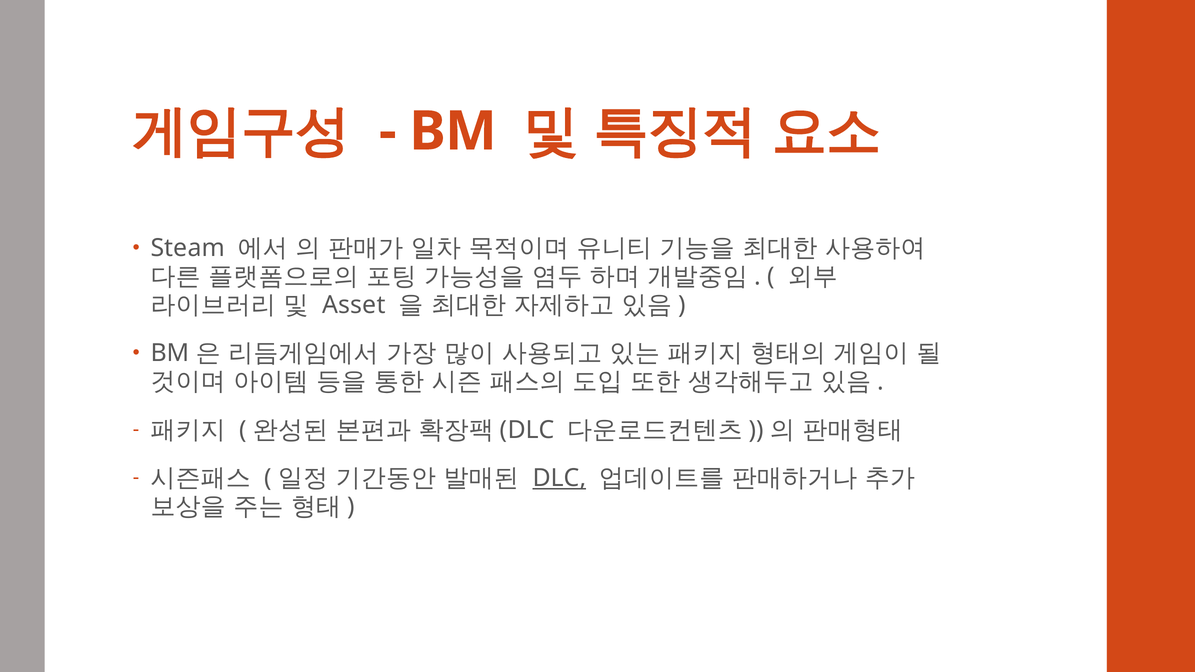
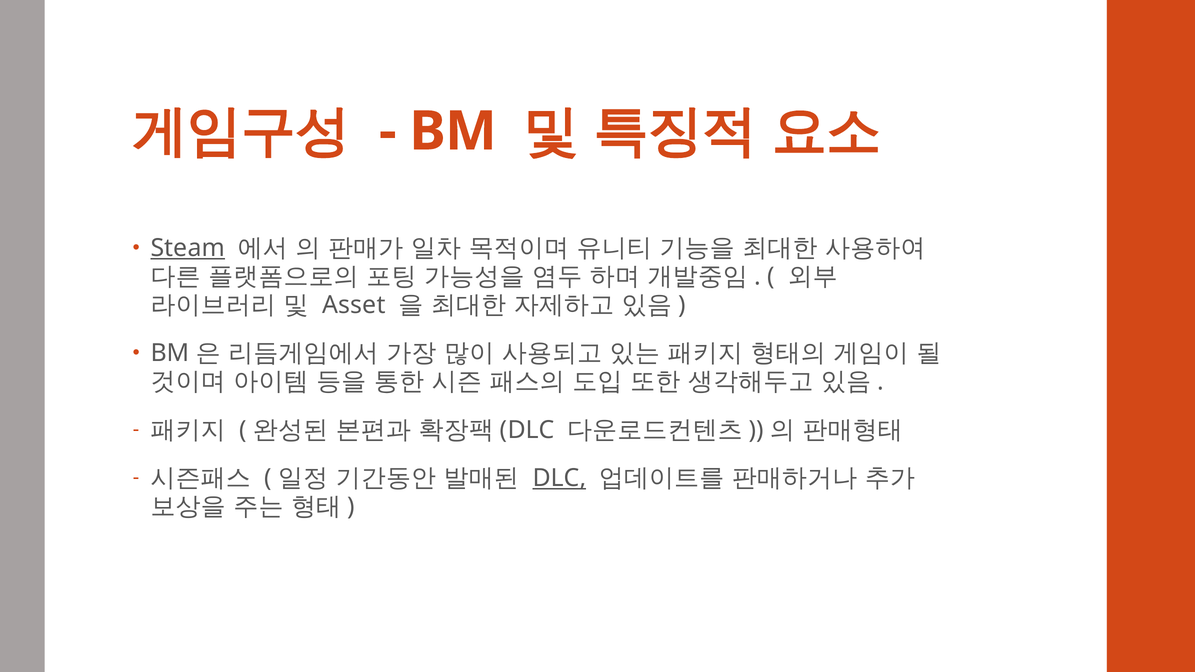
Steam underline: none -> present
